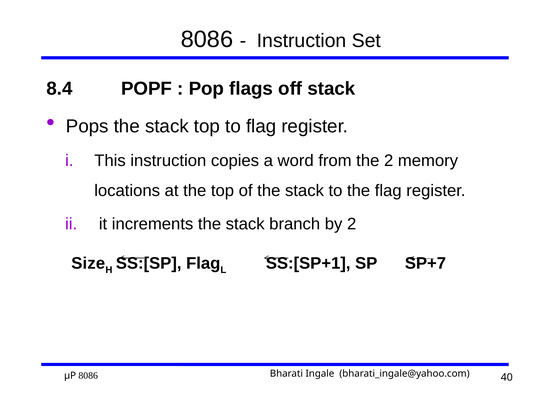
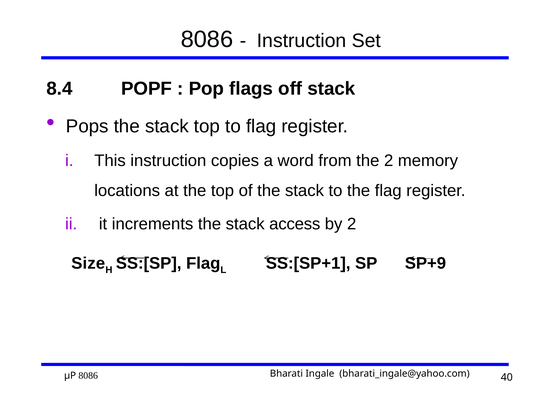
branch: branch -> access
SP+7: SP+7 -> SP+9
